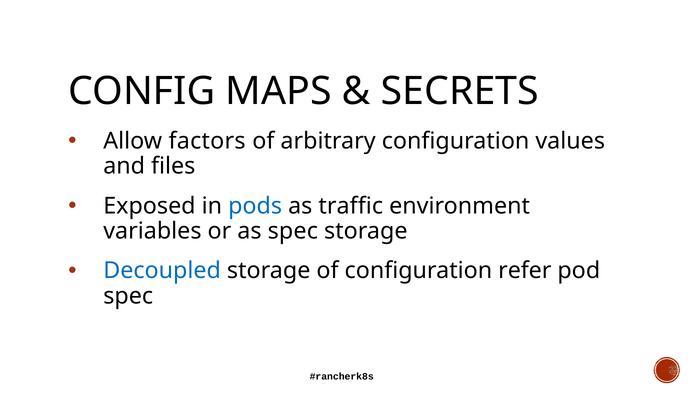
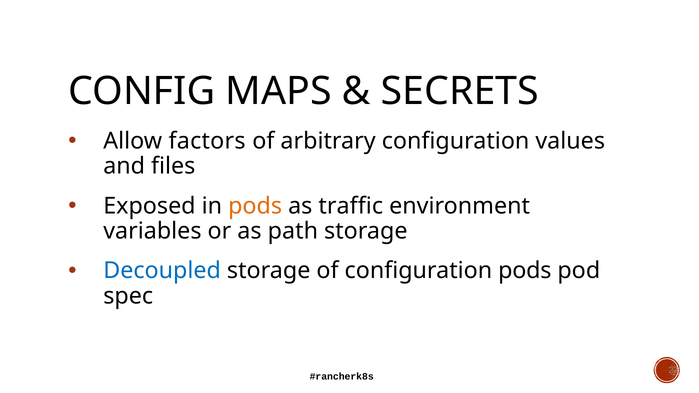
pods at (255, 206) colour: blue -> orange
as spec: spec -> path
configuration refer: refer -> pods
